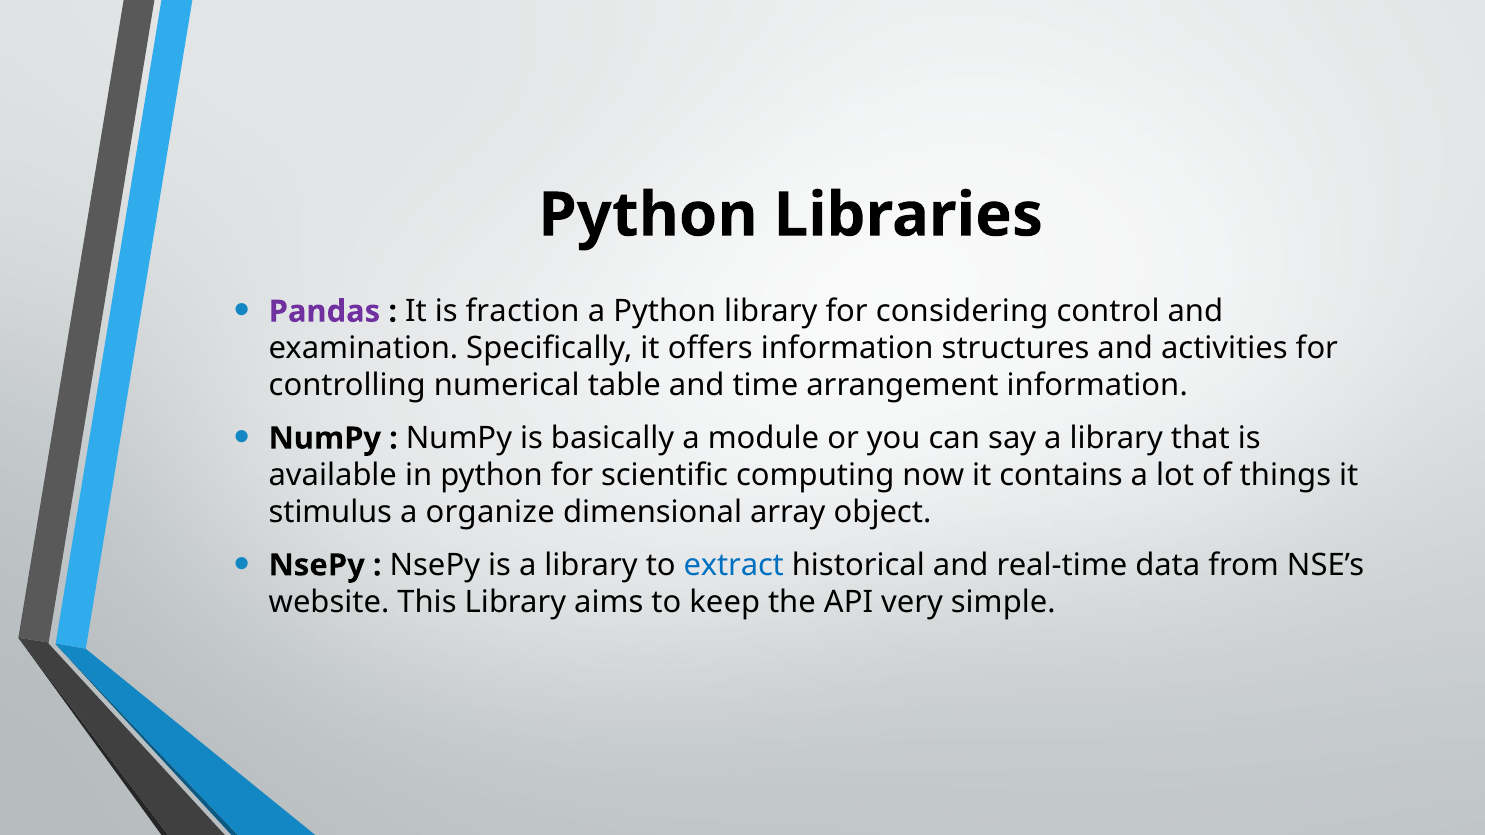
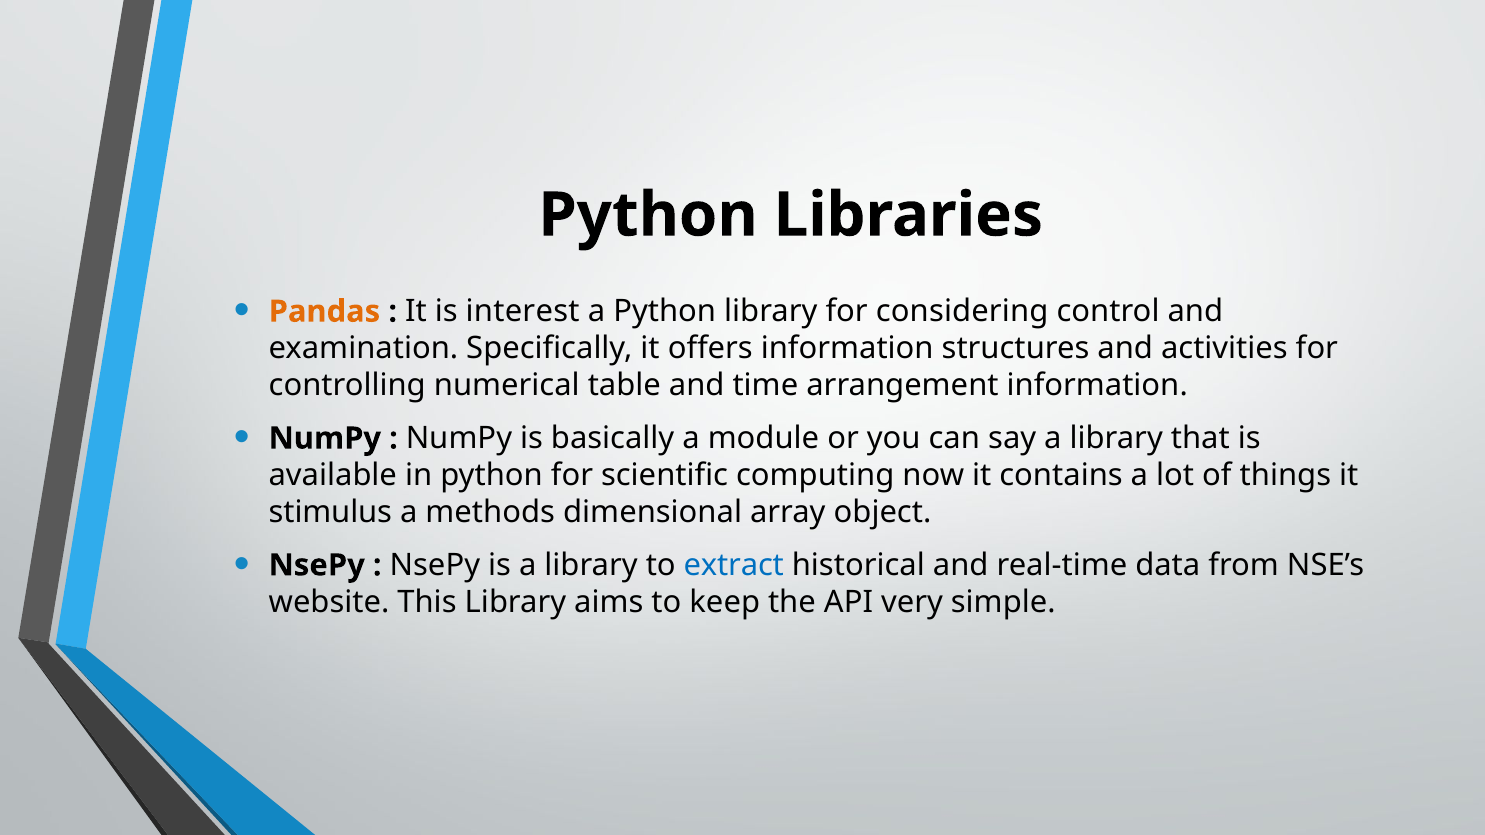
Pandas colour: purple -> orange
fraction: fraction -> interest
organize: organize -> methods
